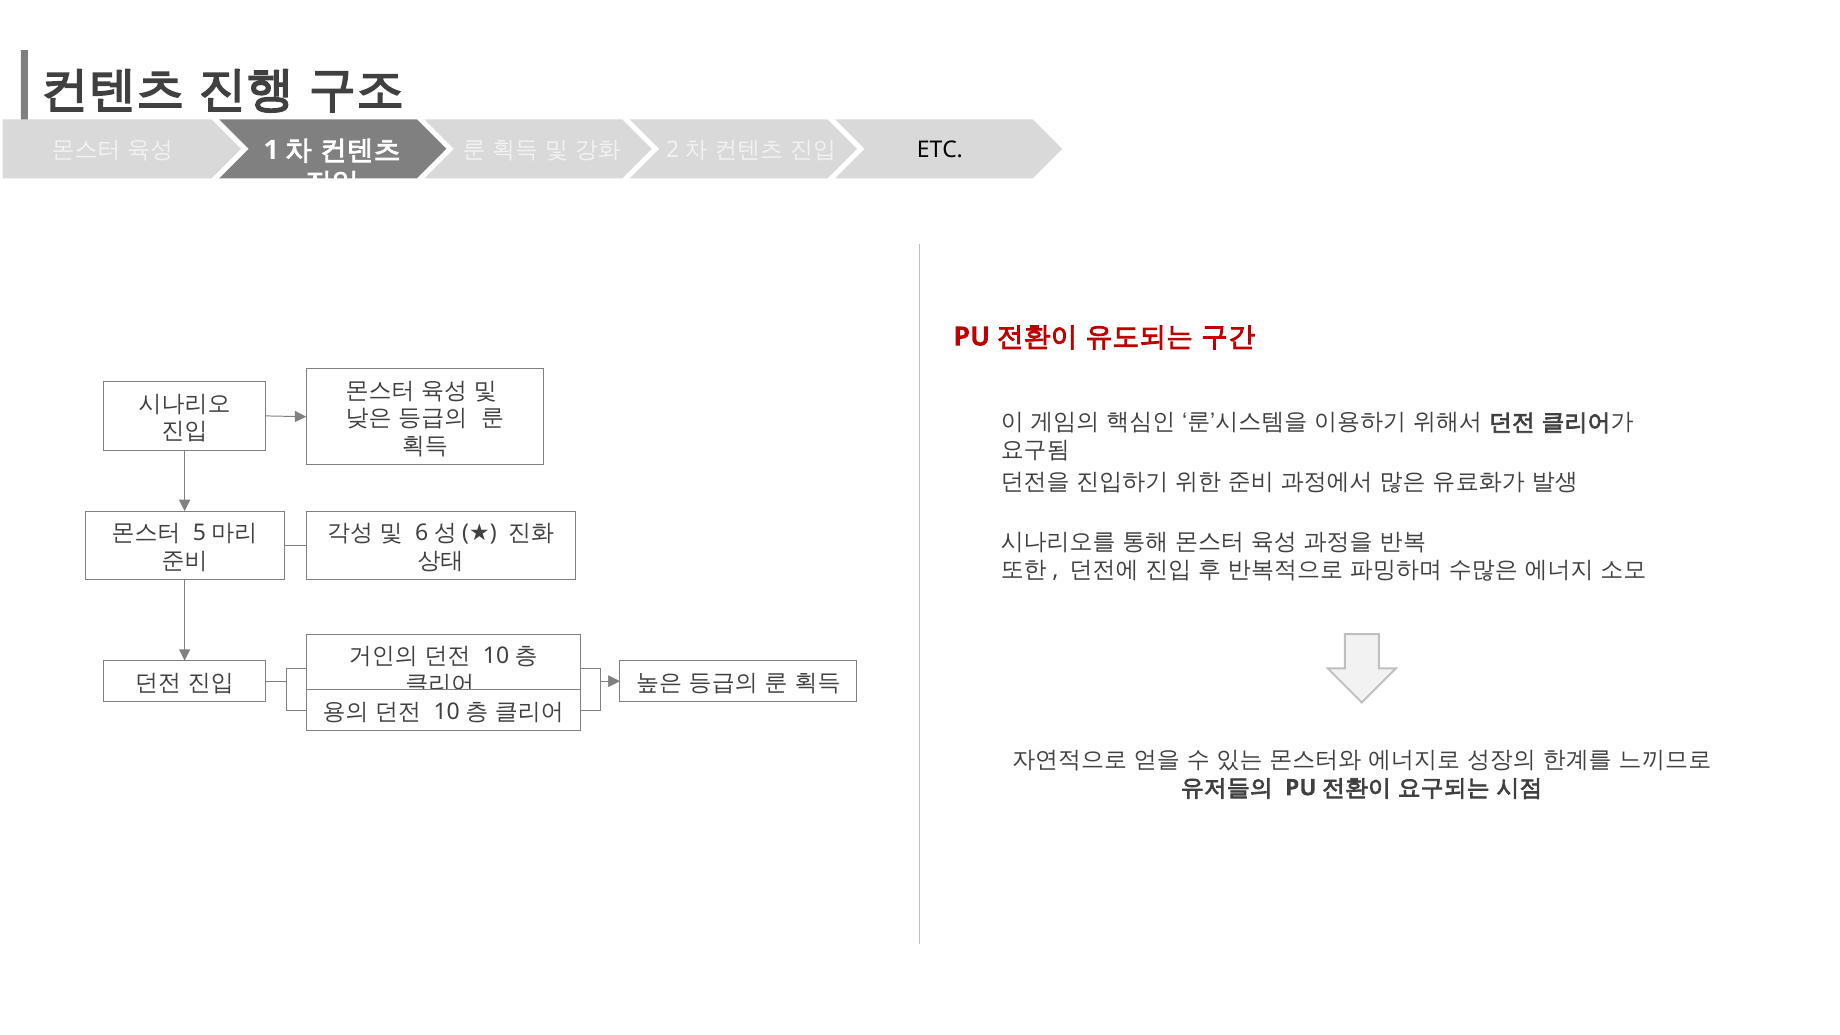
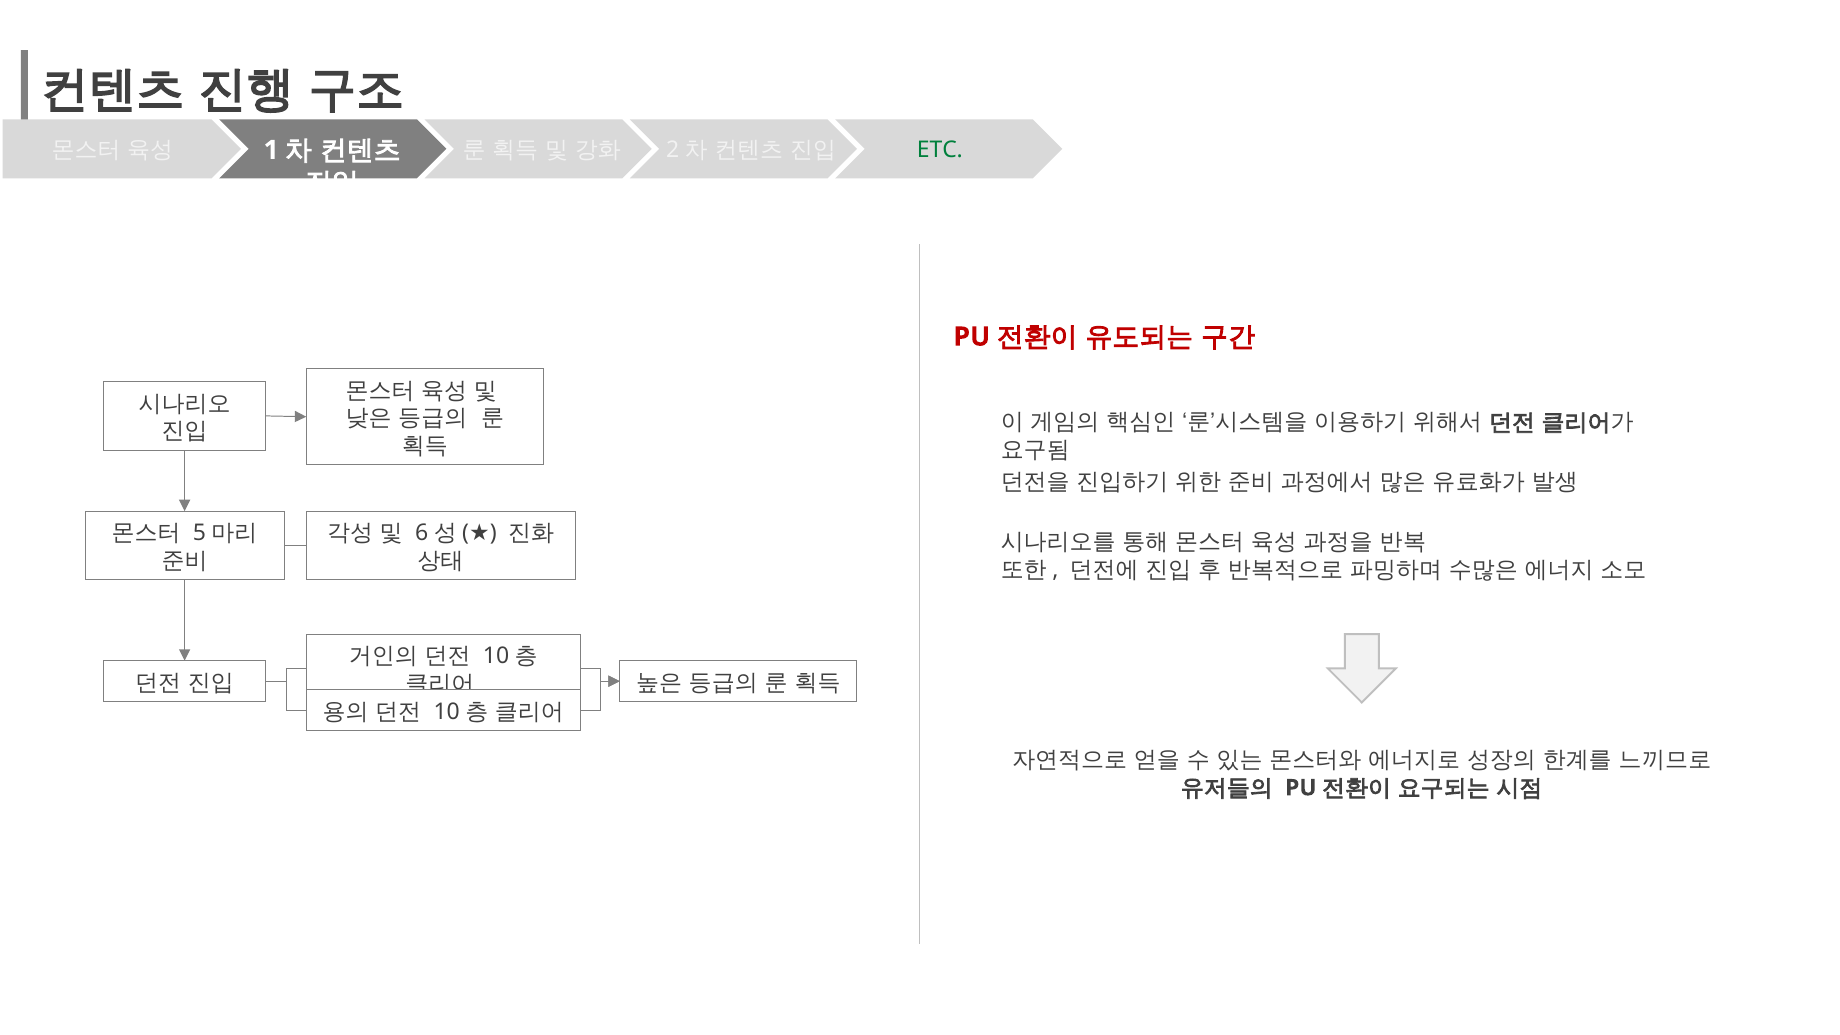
ETC colour: black -> green
